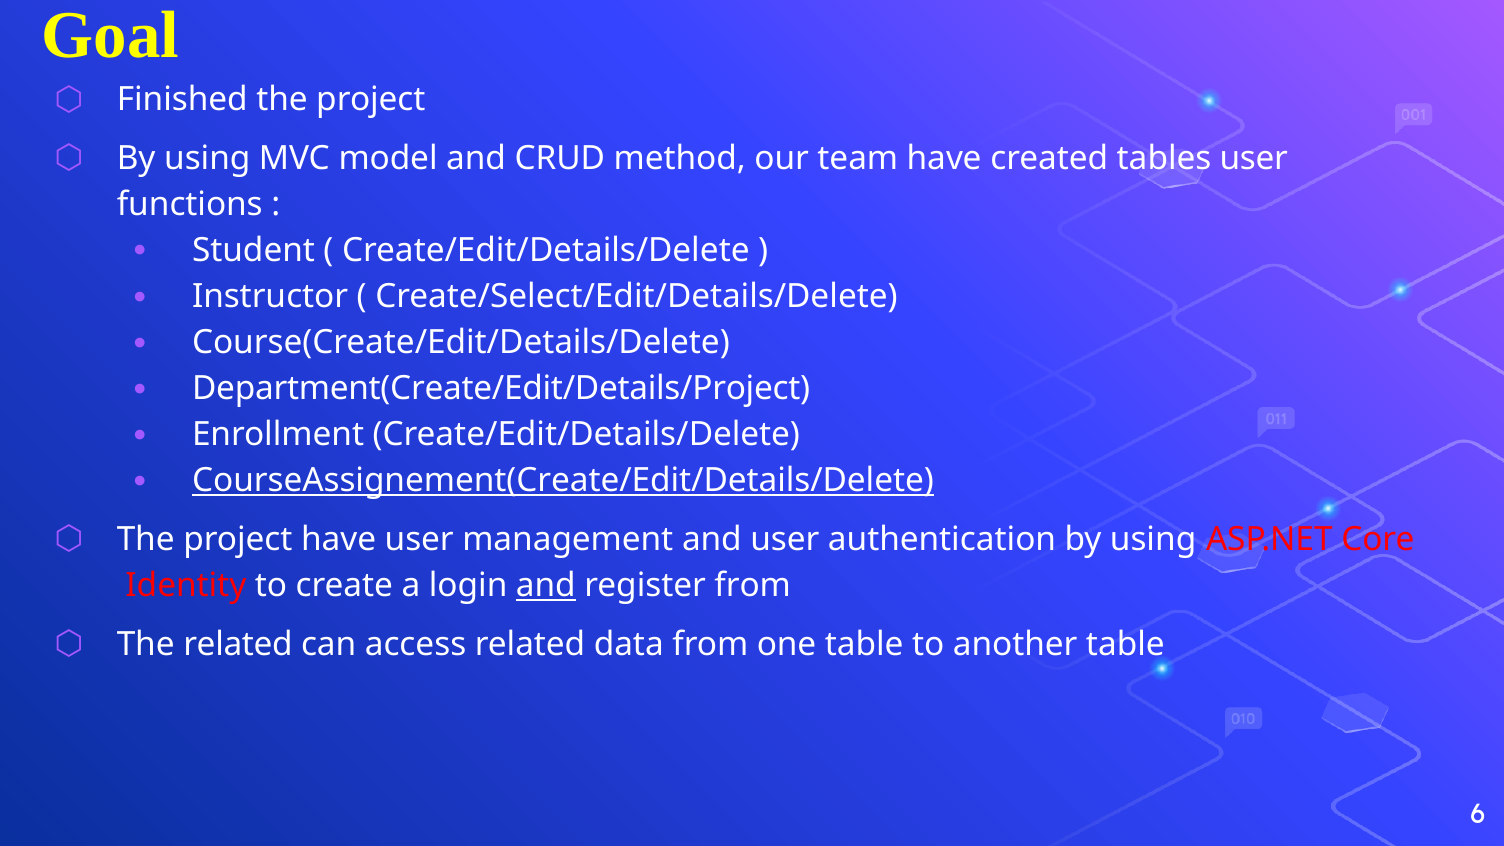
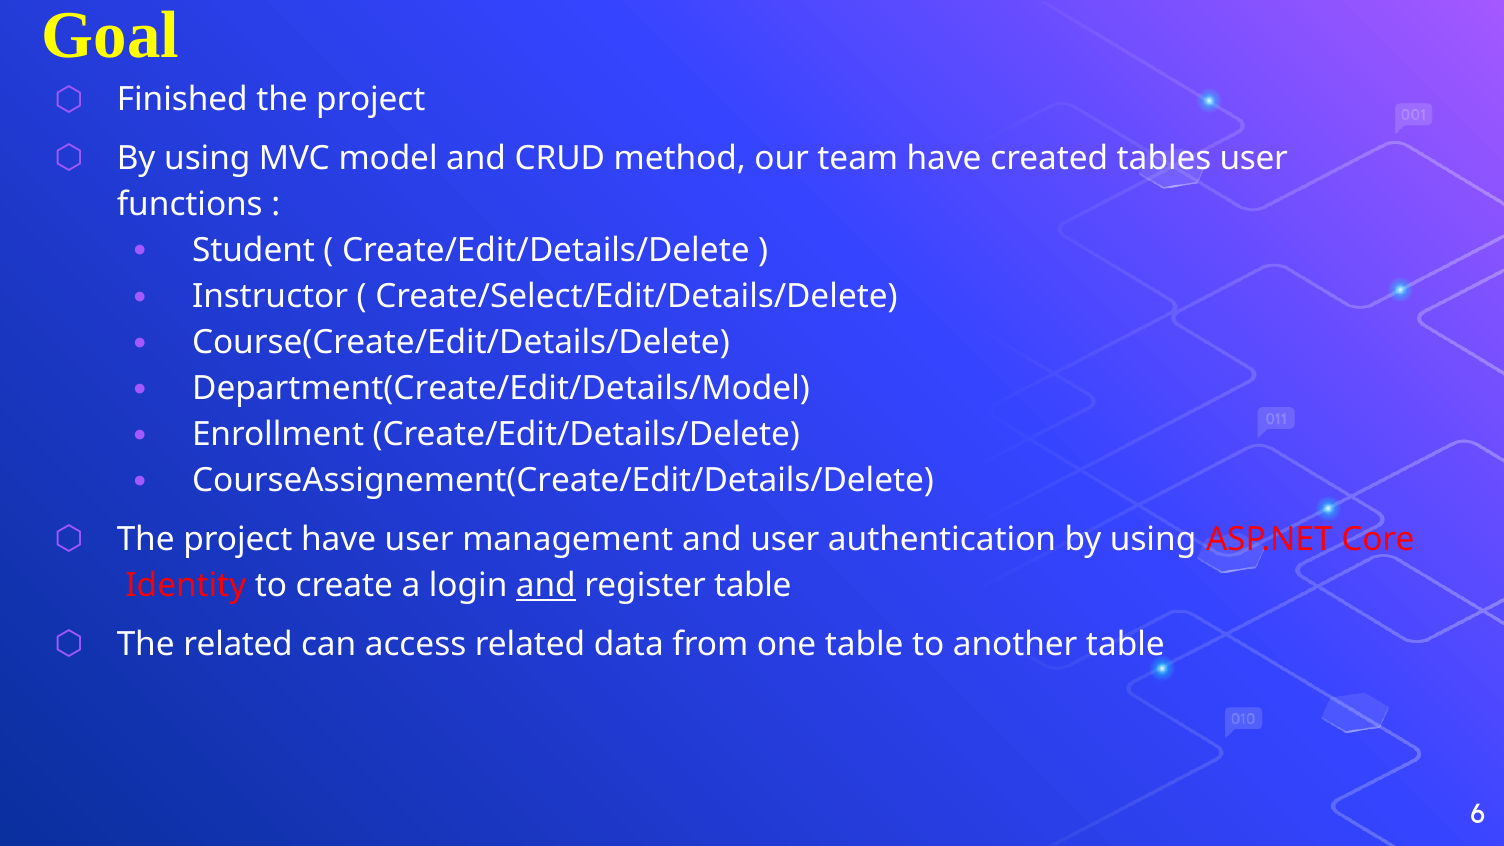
Department(Create/Edit/Details/Project: Department(Create/Edit/Details/Project -> Department(Create/Edit/Details/Model
CourseAssignement(Create/Edit/Details/Delete underline: present -> none
register from: from -> table
